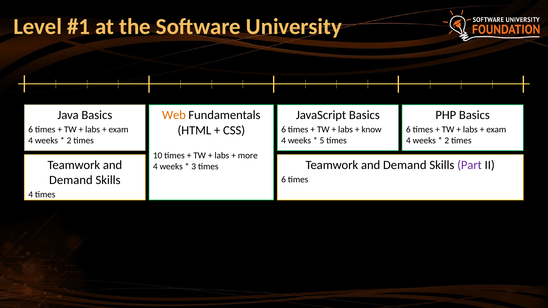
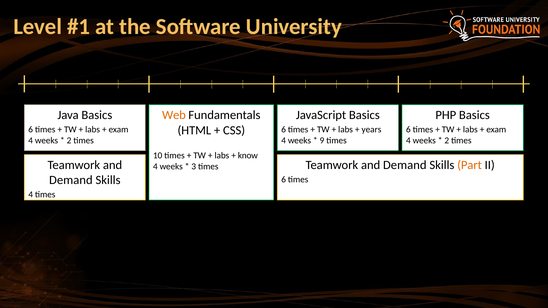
know: know -> years
5: 5 -> 9
more: more -> know
Part colour: purple -> orange
